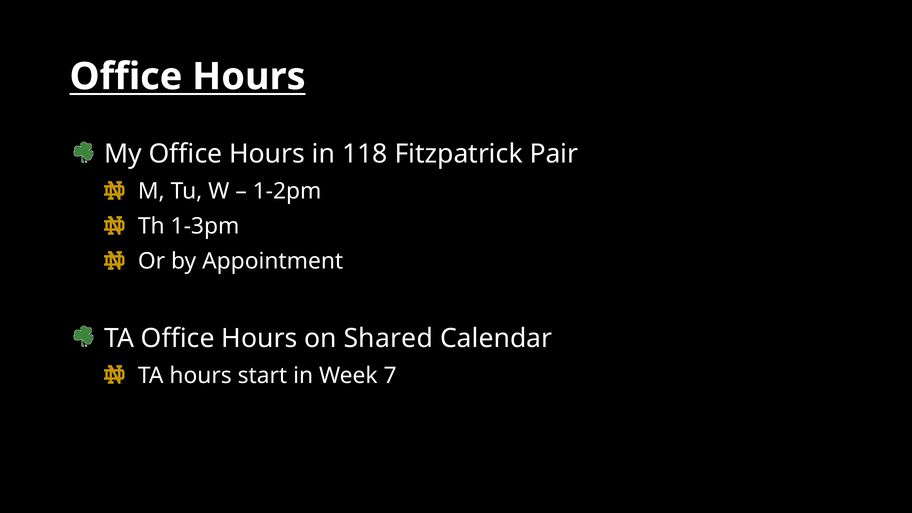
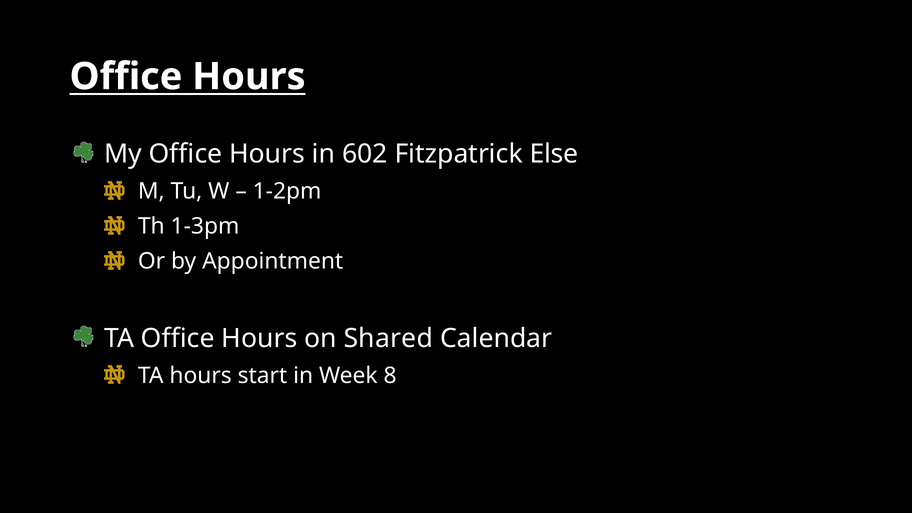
118: 118 -> 602
Pair: Pair -> Else
7: 7 -> 8
